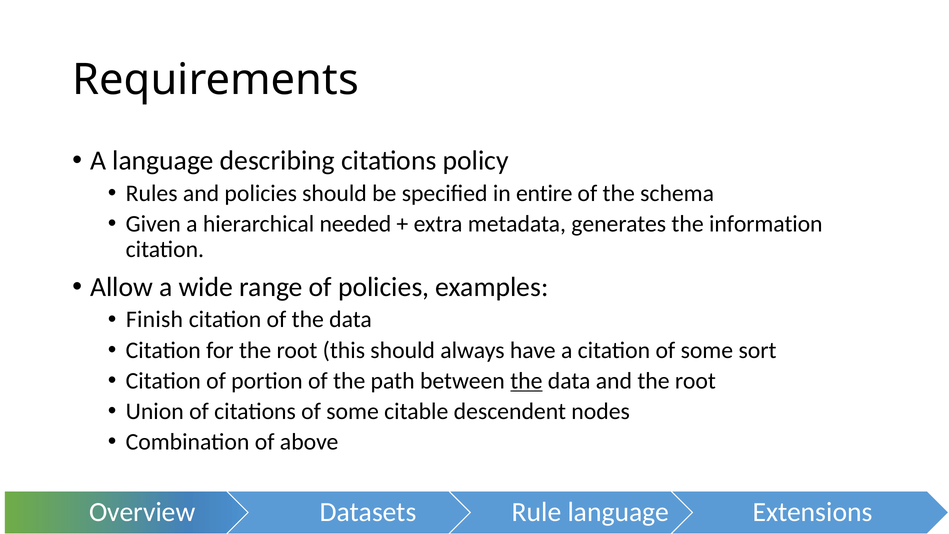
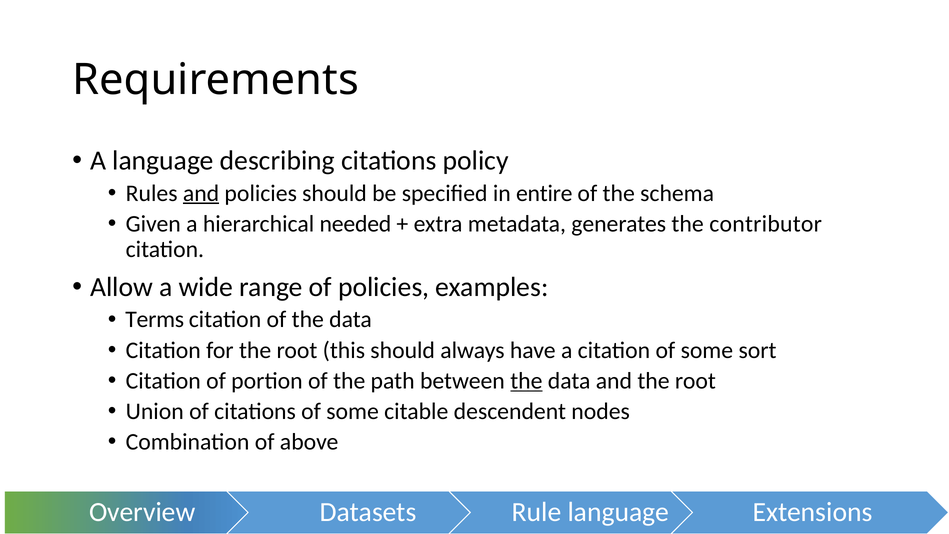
and at (201, 193) underline: none -> present
information: information -> contributor
Finish: Finish -> Terms
